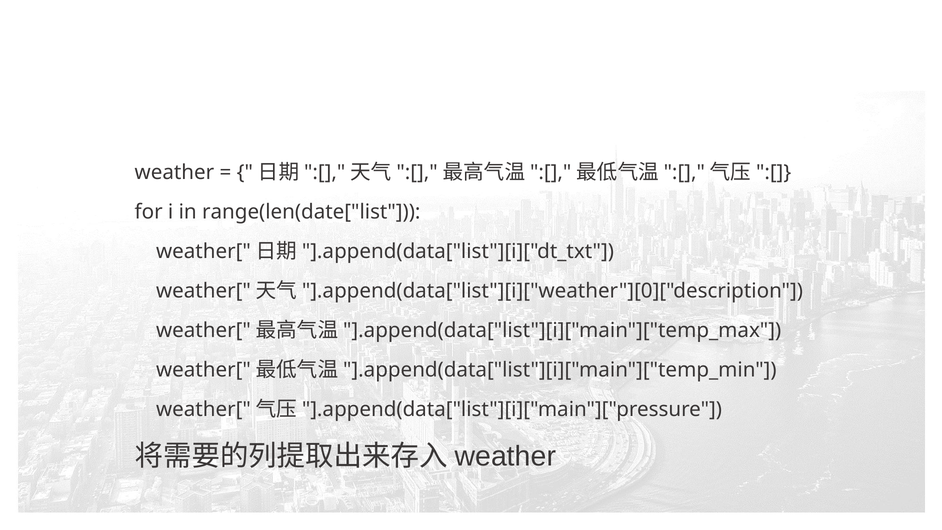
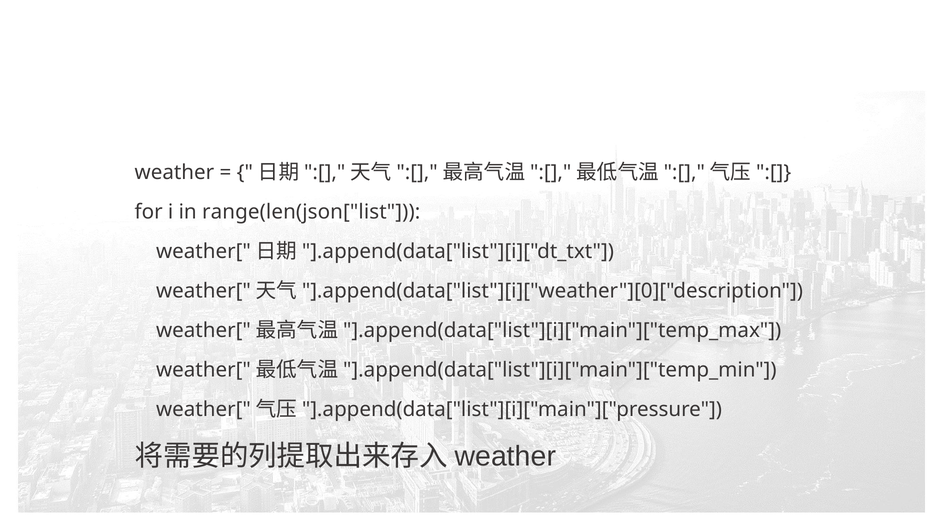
range(len(date["list: range(len(date["list -> range(len(json["list
